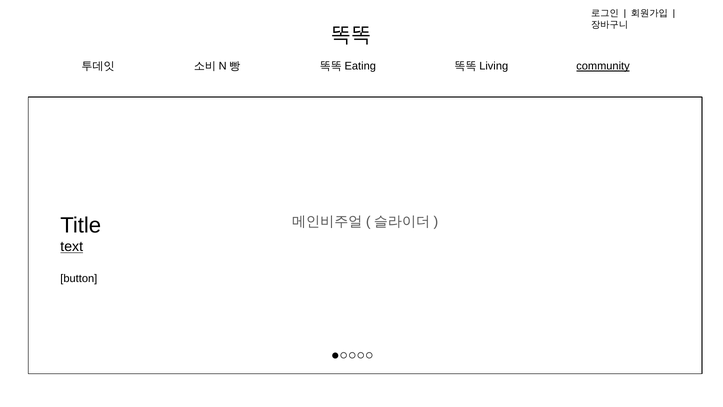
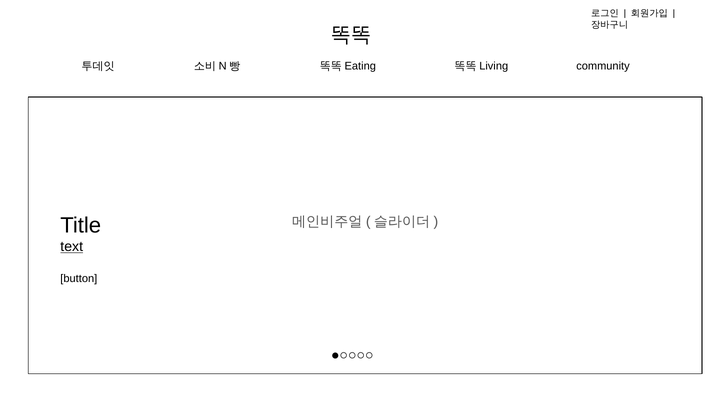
community underline: present -> none
